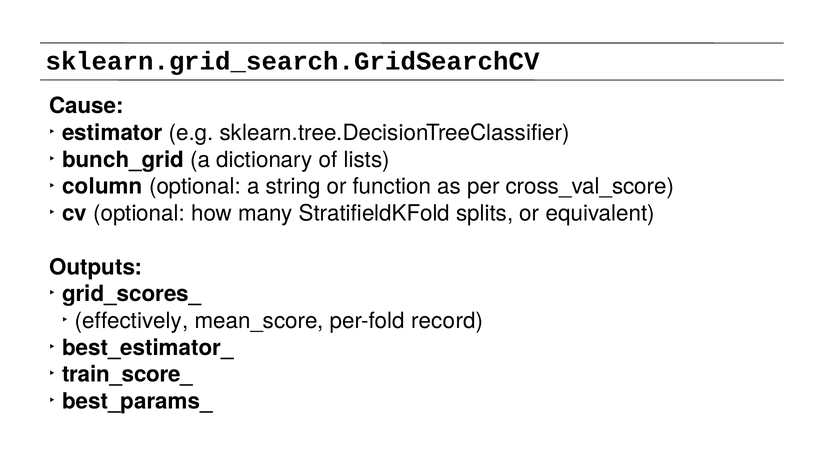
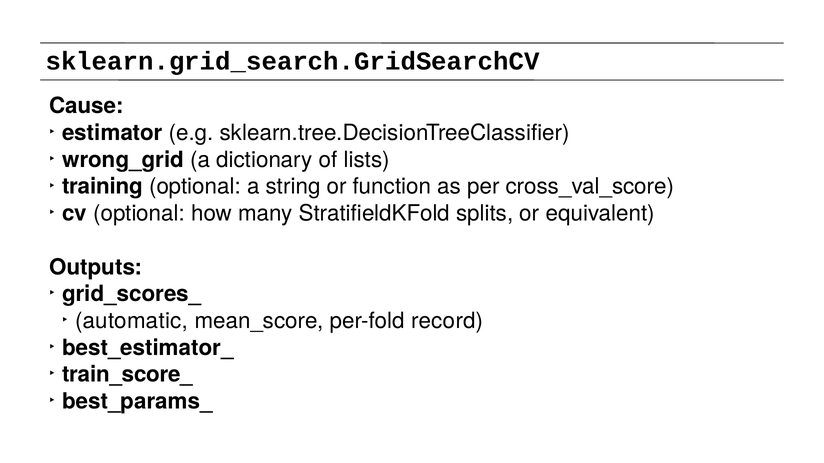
bunch_grid: bunch_grid -> wrong_grid
column: column -> training
effectively: effectively -> automatic
